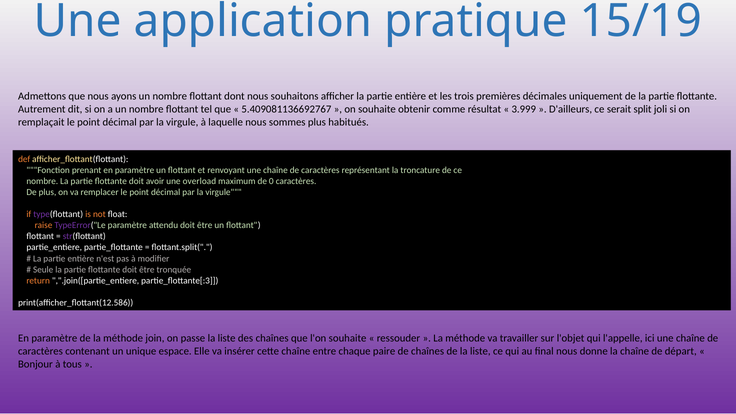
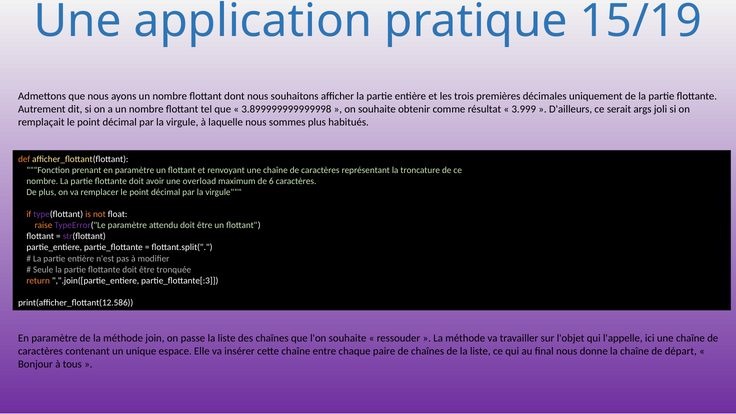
5.409081136692767: 5.409081136692767 -> 3.899999999999998
split: split -> args
0: 0 -> 6
